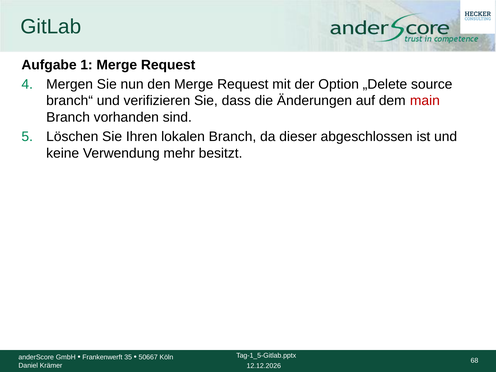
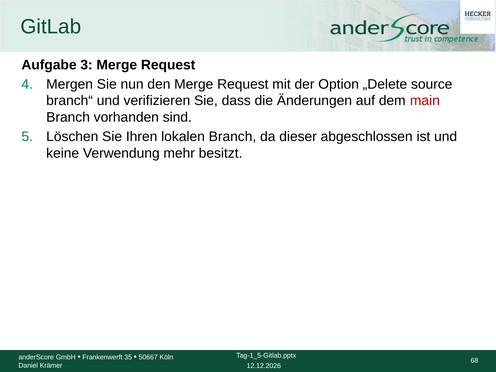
1: 1 -> 3
